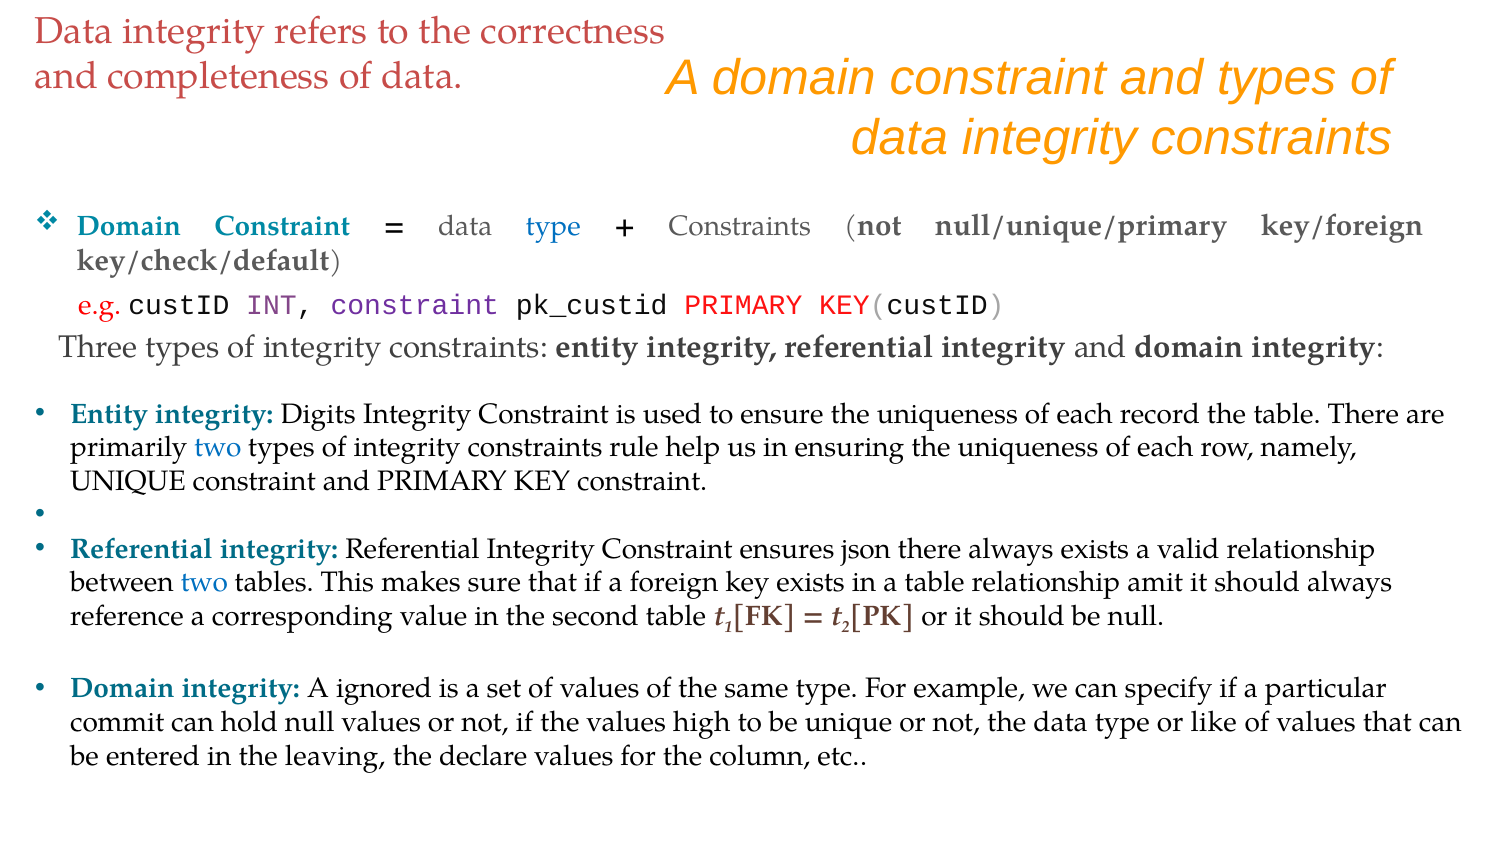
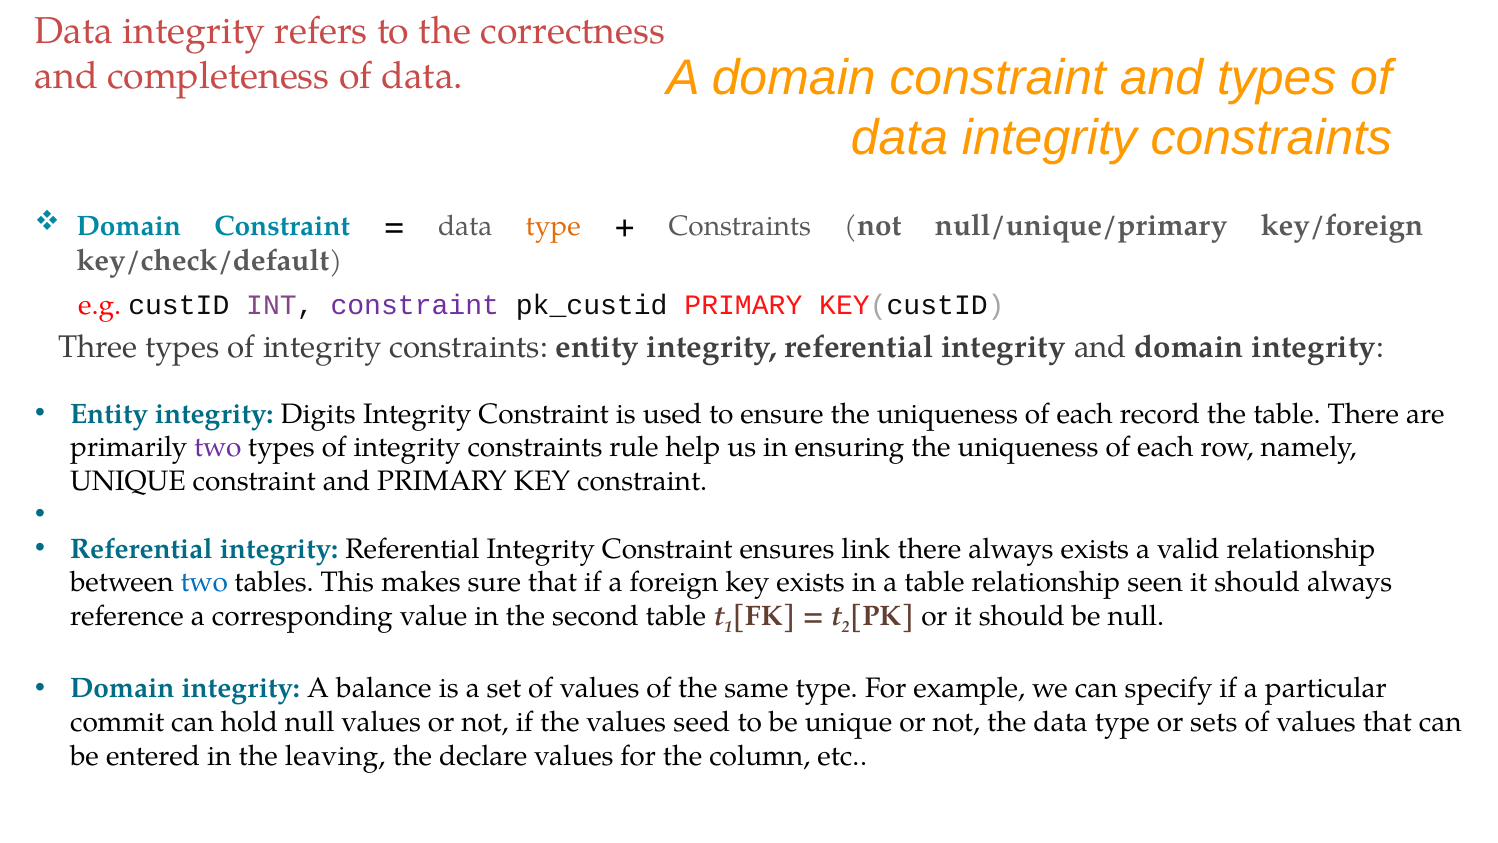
type at (553, 226) colour: blue -> orange
two at (218, 448) colour: blue -> purple
json: json -> link
amit: amit -> seen
ignored: ignored -> balance
high: high -> seed
like: like -> sets
